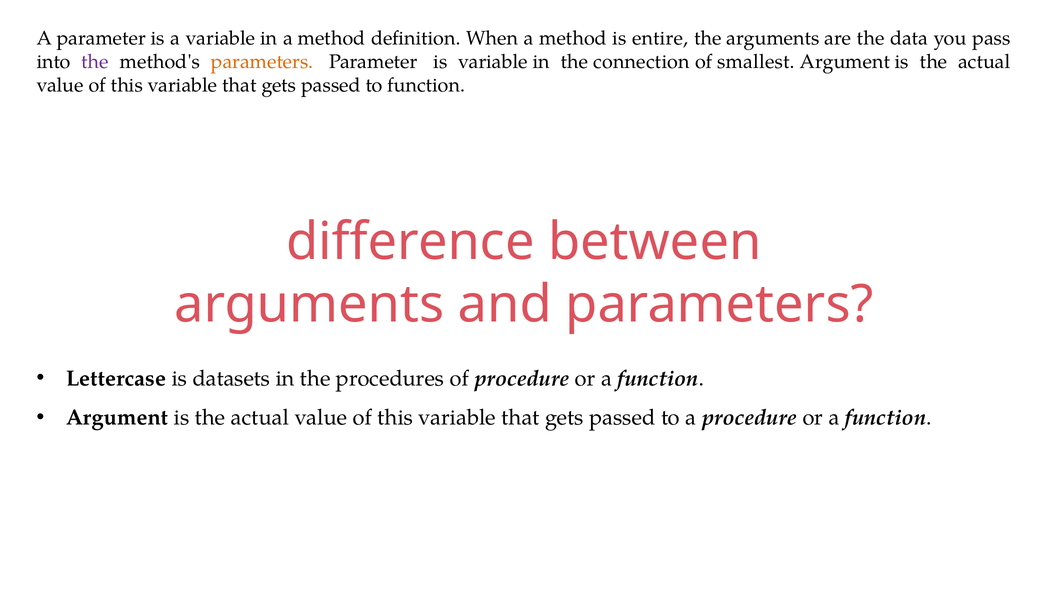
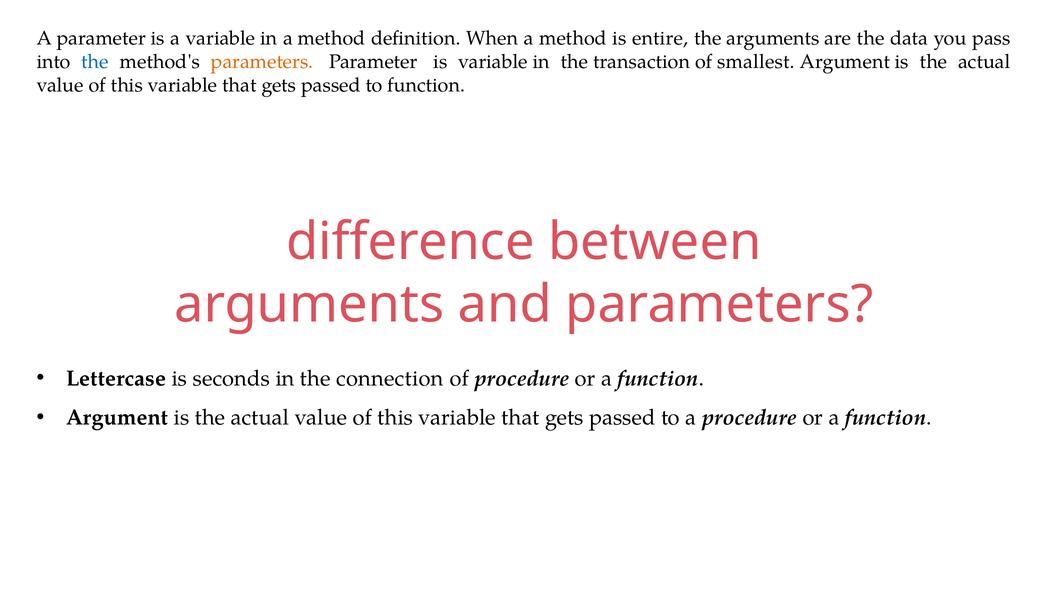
the at (95, 62) colour: purple -> blue
connection: connection -> transaction
datasets: datasets -> seconds
procedures: procedures -> connection
